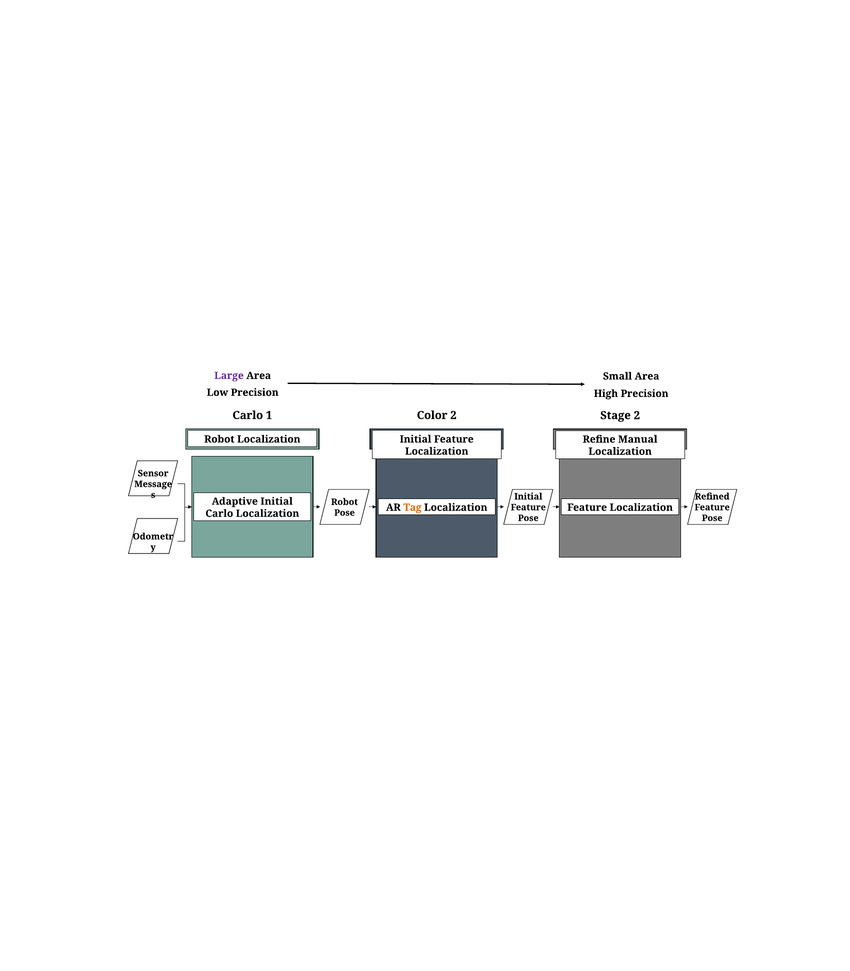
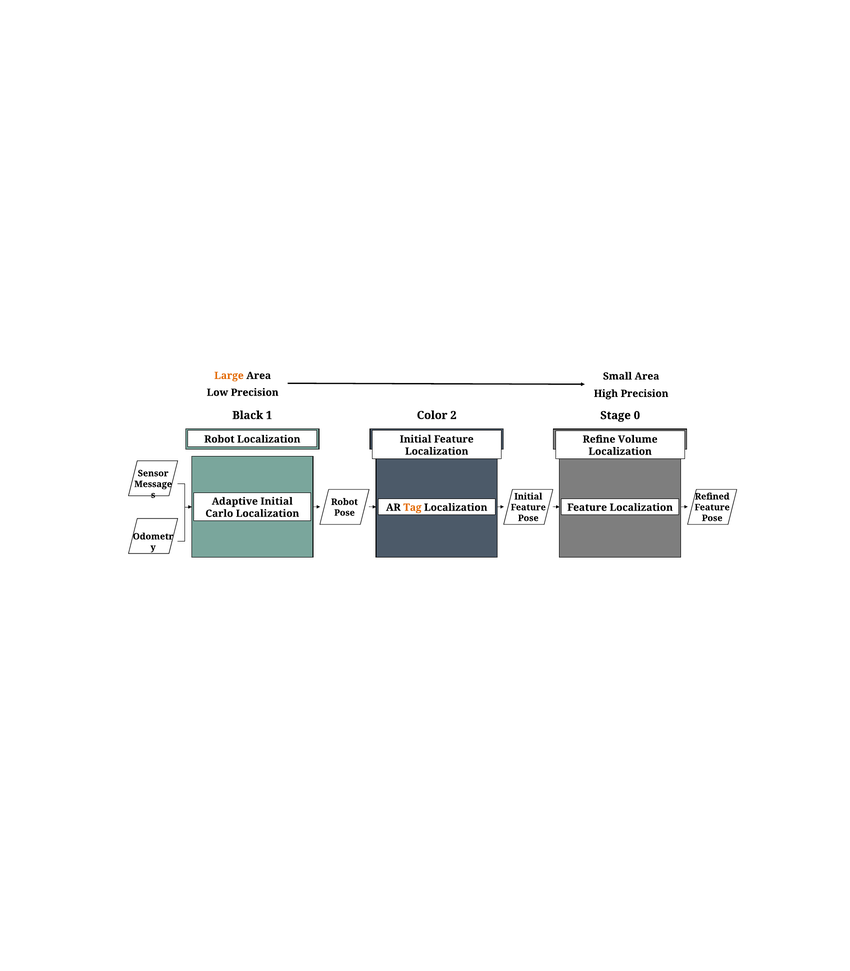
Large colour: purple -> orange
Carlo at (248, 416): Carlo -> Black
Stage 2: 2 -> 0
Manual: Manual -> Volume
